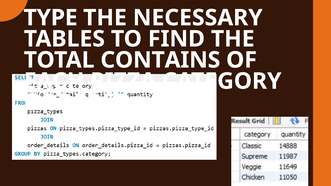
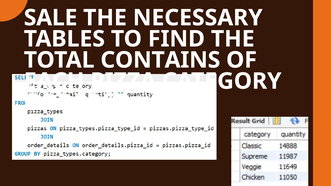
TYPE: TYPE -> SALE
